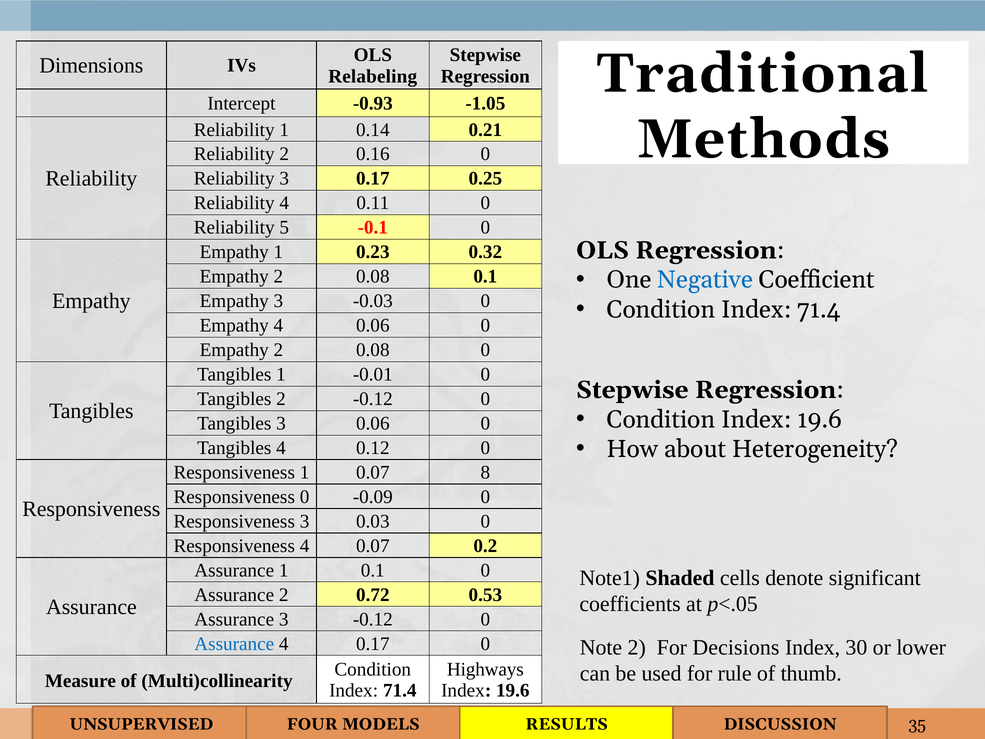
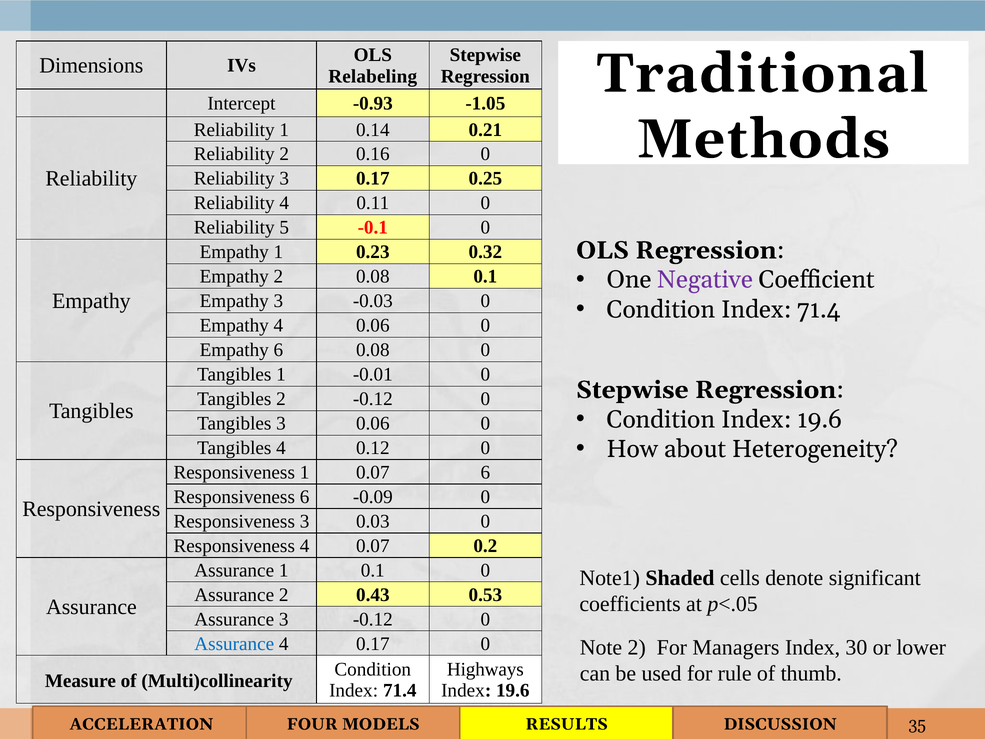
Negative colour: blue -> purple
2 at (278, 350): 2 -> 6
0.07 8: 8 -> 6
Responsiveness 0: 0 -> 6
0.72: 0.72 -> 0.43
Decisions: Decisions -> Managers
UNSUPERVISED: UNSUPERVISED -> ACCELERATION
